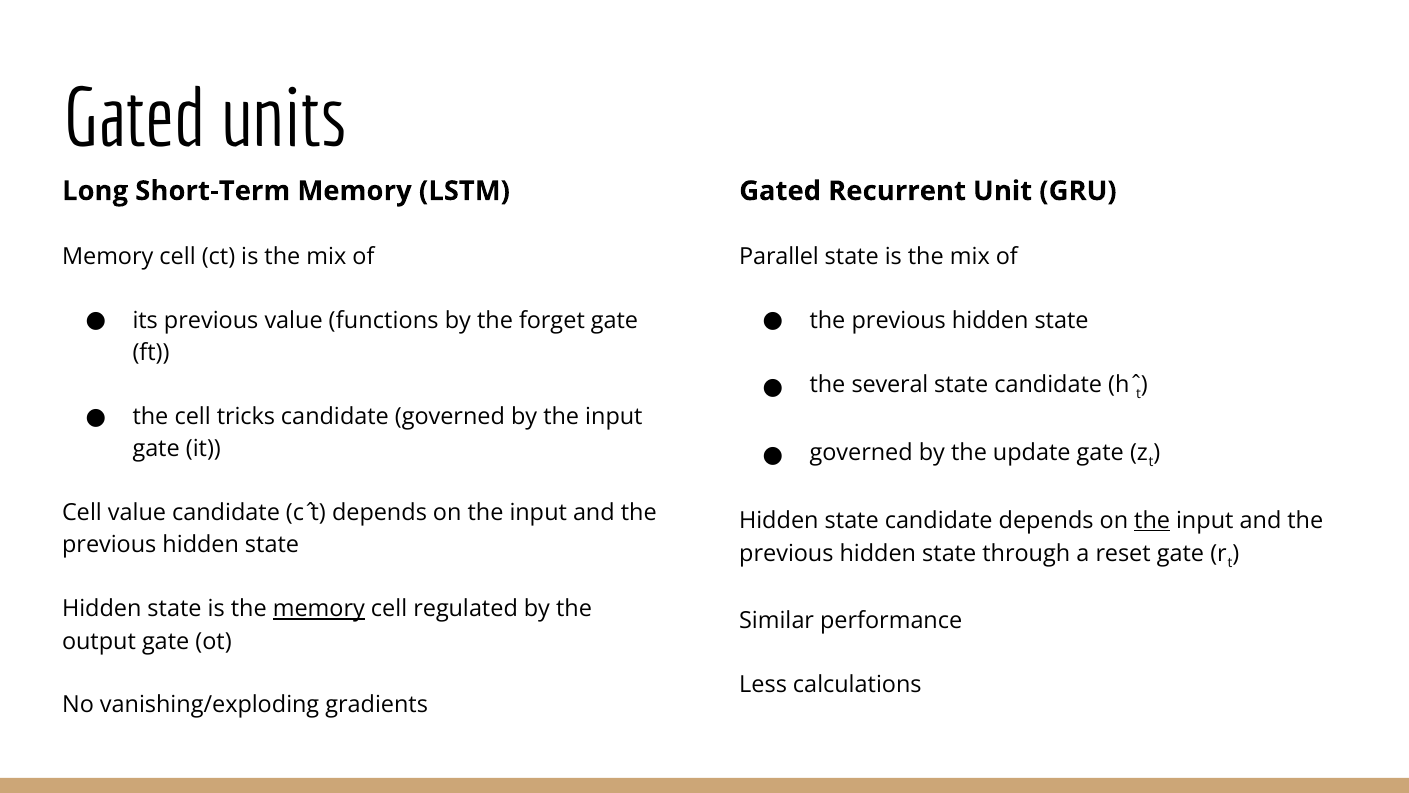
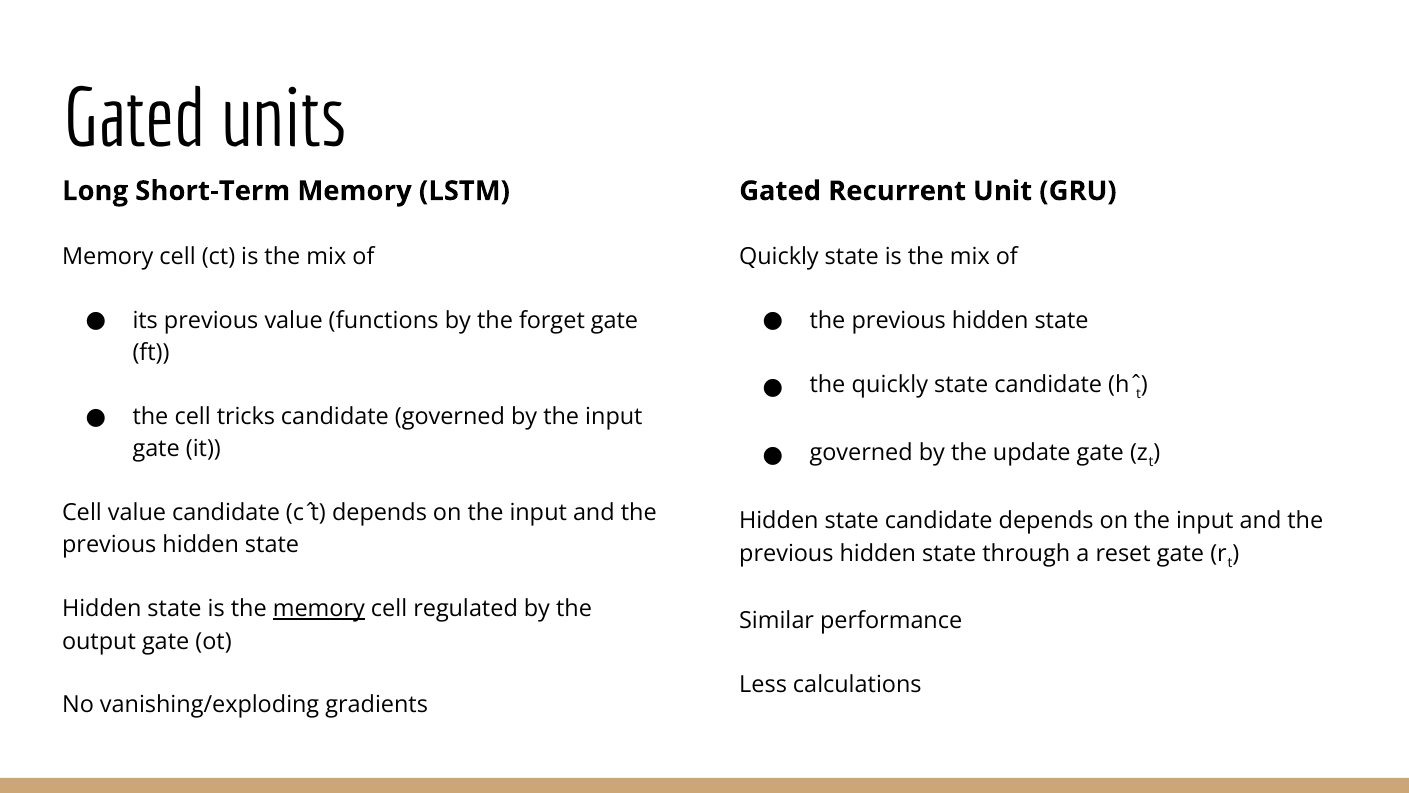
Parallel at (779, 257): Parallel -> Quickly
the several: several -> quickly
the at (1152, 520) underline: present -> none
